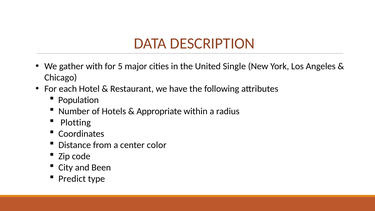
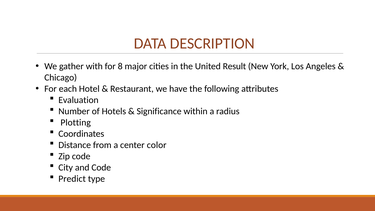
5: 5 -> 8
Single: Single -> Result
Population: Population -> Evaluation
Appropriate: Appropriate -> Significance
and Been: Been -> Code
